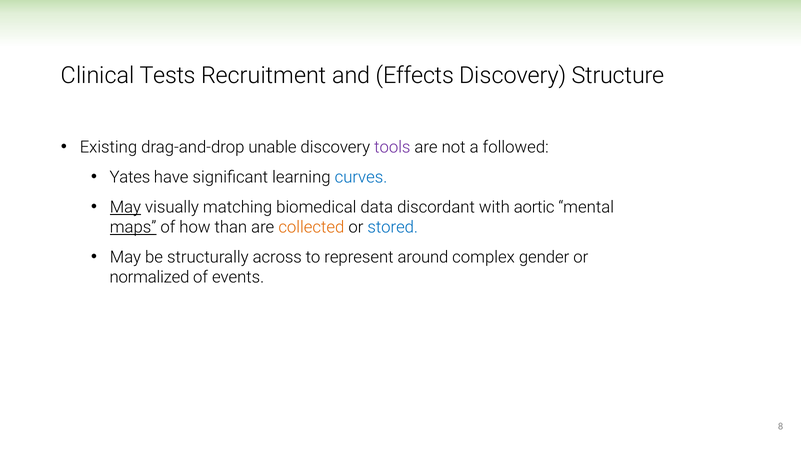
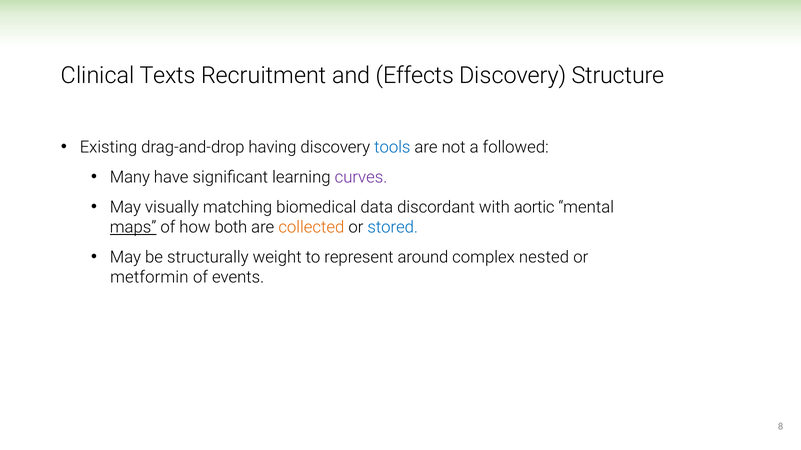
Tests: Tests -> Texts
unable: unable -> having
tools colour: purple -> blue
Yates: Yates -> Many
curves colour: blue -> purple
May at (125, 207) underline: present -> none
than: than -> both
across: across -> weight
gender: gender -> nested
normalized: normalized -> metformin
